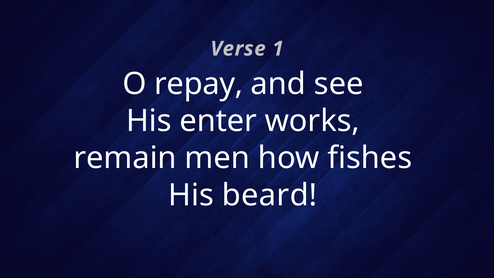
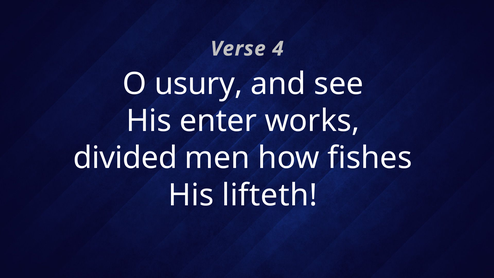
1: 1 -> 4
repay: repay -> usury
remain: remain -> divided
beard: beard -> lifteth
